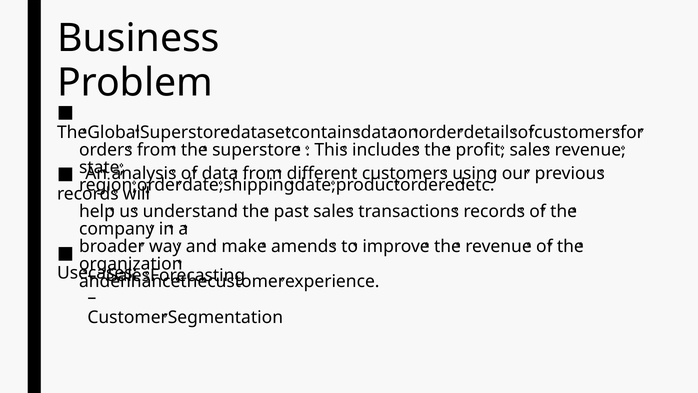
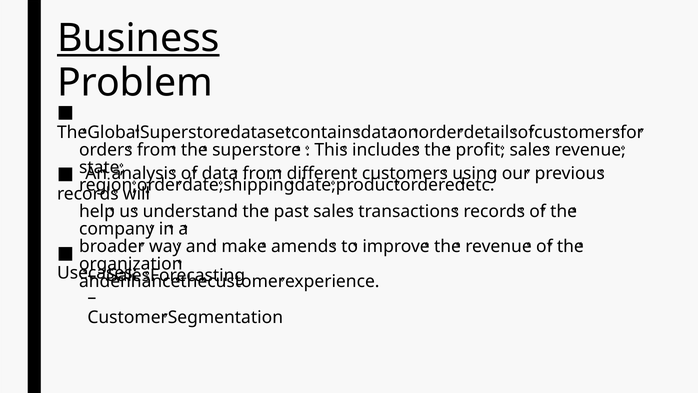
Business underline: none -> present
